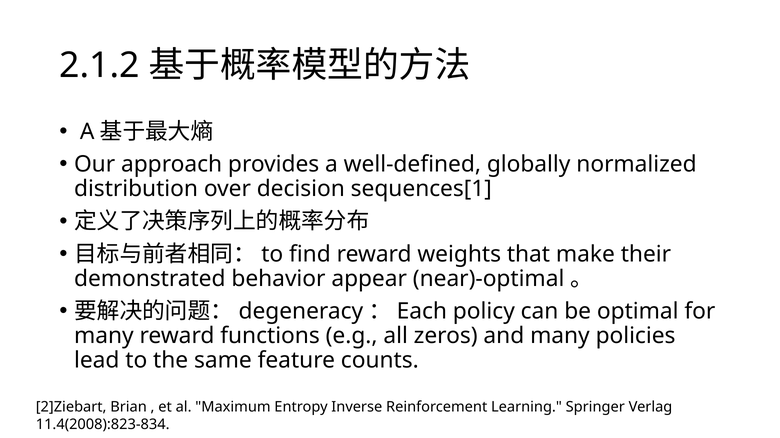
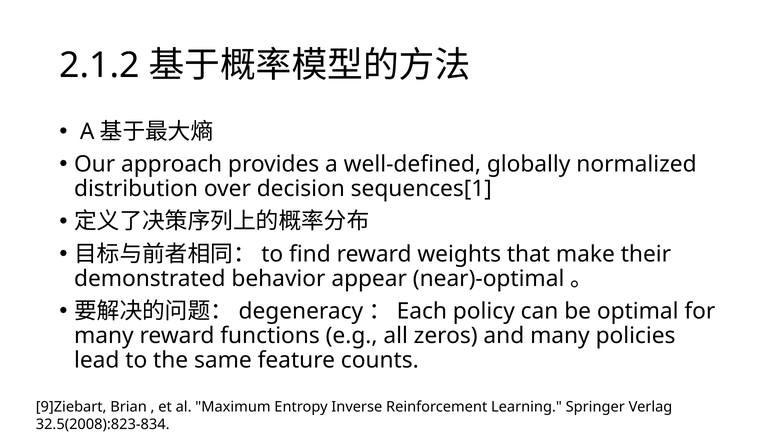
2]Ziebart: 2]Ziebart -> 9]Ziebart
11.4(2008):823-834: 11.4(2008):823-834 -> 32.5(2008):823-834
